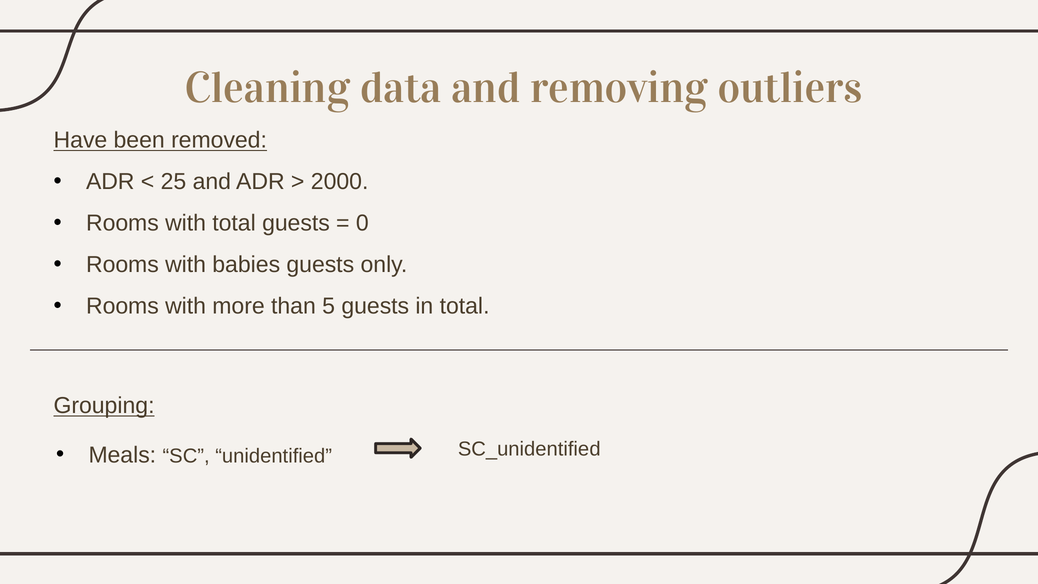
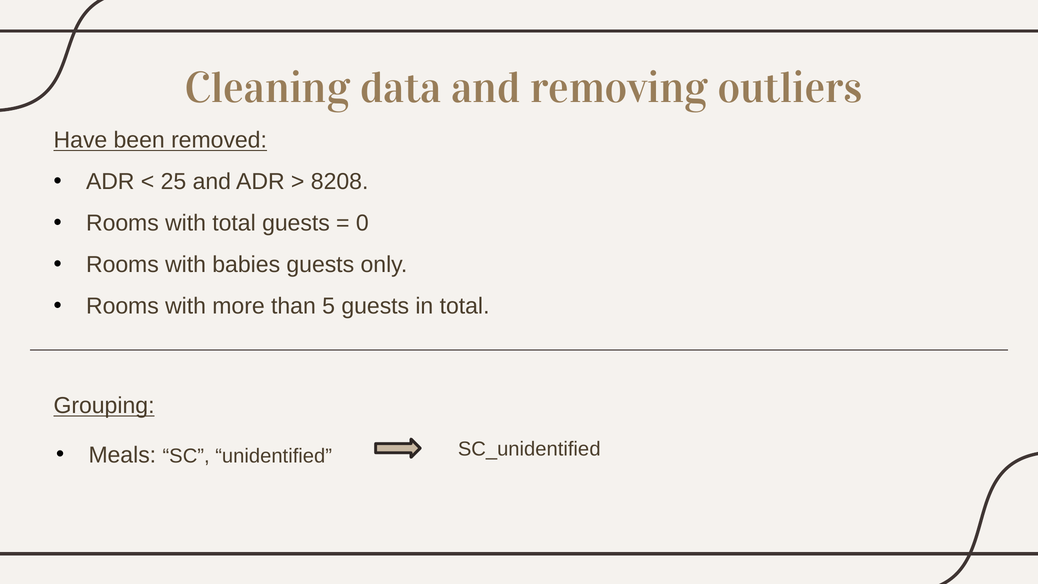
2000: 2000 -> 8208
